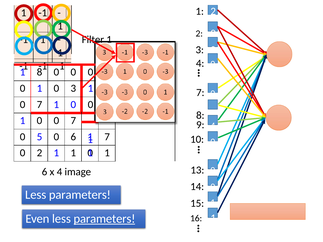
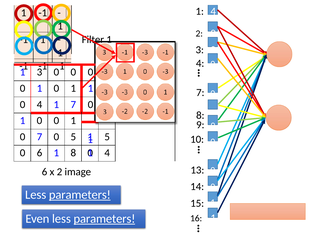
2 at (213, 11): 2 -> 4
8 at (39, 72): 8 -> 3
1 0 3: 3 -> 1
7 at (39, 105): 7 -> 4
0 at (73, 105): 0 -> 7
7 at (73, 121): 7 -> 1
9 4: 4 -> 9
5 at (39, 137): 5 -> 7
0 6: 6 -> 5
7 at (107, 137): 7 -> 5
0 2: 2 -> 6
1 at (73, 153): 1 -> 8
1 at (107, 153): 1 -> 4
x 4: 4 -> 2
parameters at (80, 195) underline: none -> present
